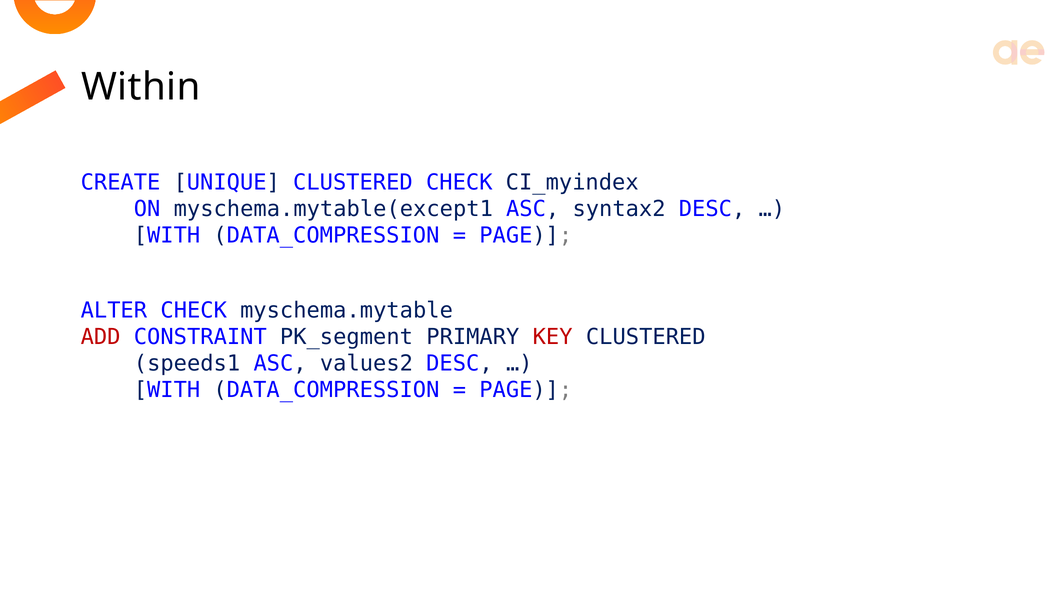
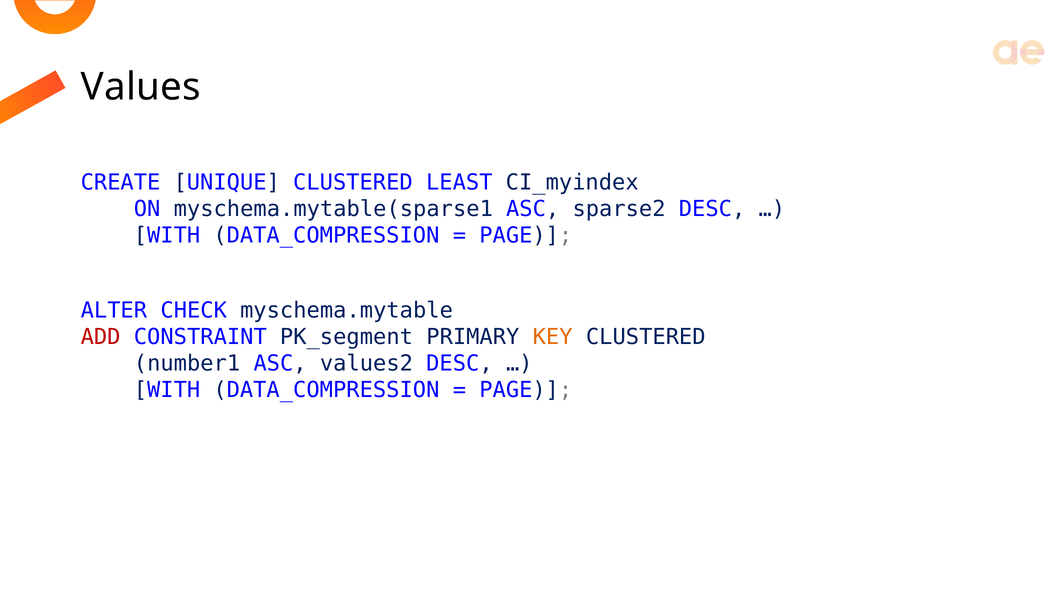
Within: Within -> Values
CLUSTERED CHECK: CHECK -> LEAST
myschema.mytable(except1: myschema.mytable(except1 -> myschema.mytable(sparse1
syntax2: syntax2 -> sparse2
KEY colour: red -> orange
speeds1: speeds1 -> number1
